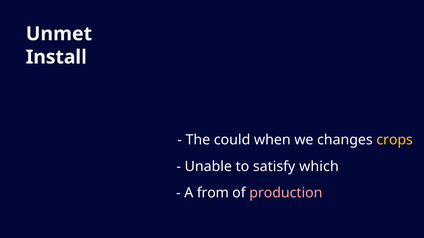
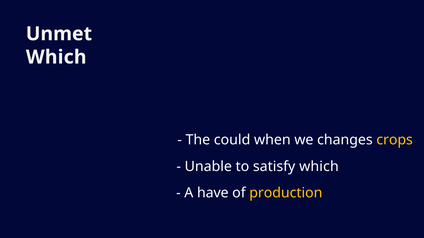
Install at (56, 57): Install -> Which
from: from -> have
production colour: pink -> yellow
